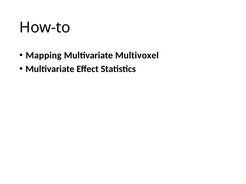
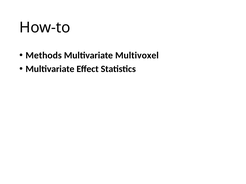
Mapping: Mapping -> Methods
